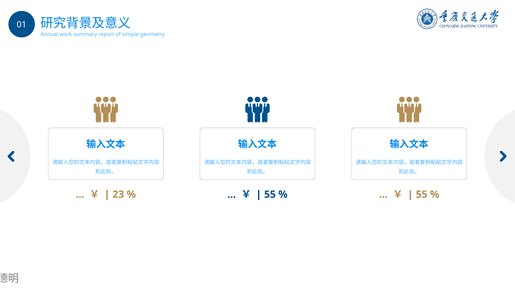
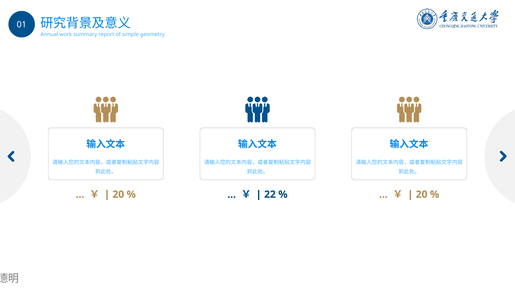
23 at (118, 194): 23 -> 20
55 at (270, 194): 55 -> 22
55 at (422, 194): 55 -> 20
